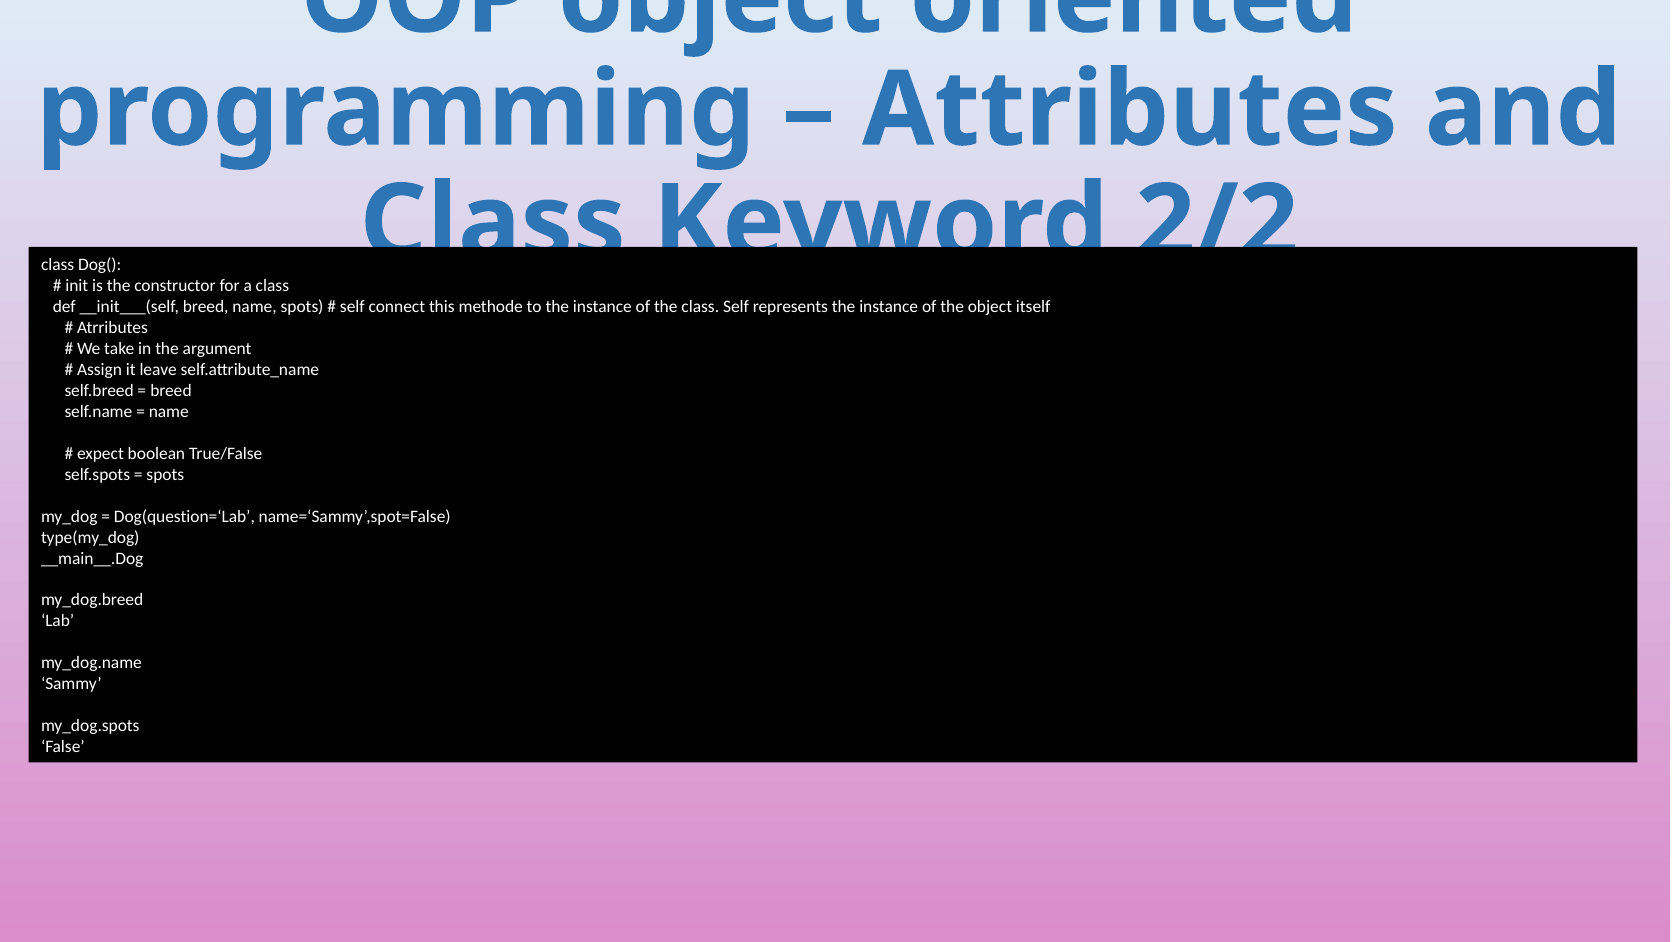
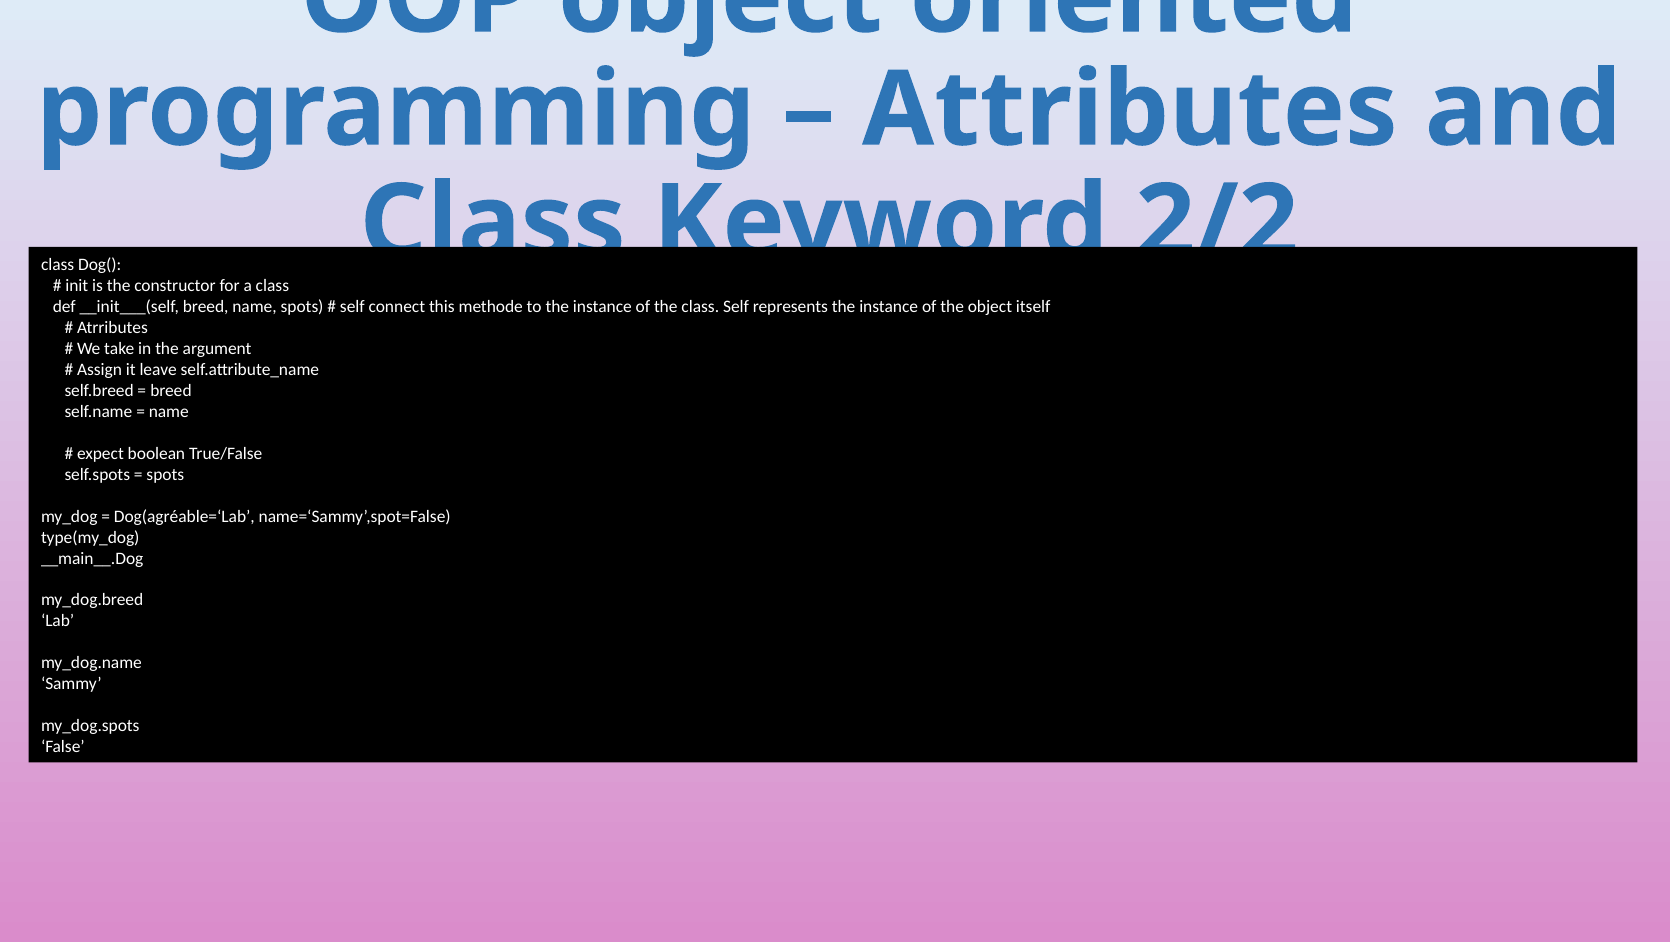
Dog(question=‘Lab: Dog(question=‘Lab -> Dog(agréable=‘Lab
